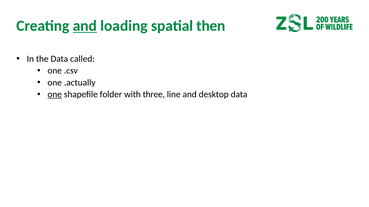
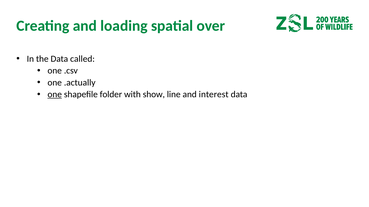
and at (85, 26) underline: present -> none
then: then -> over
three: three -> show
desktop: desktop -> interest
